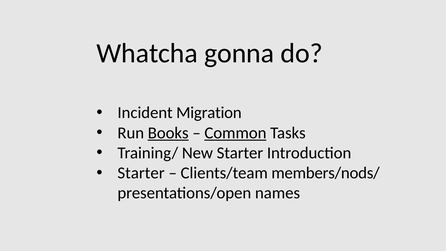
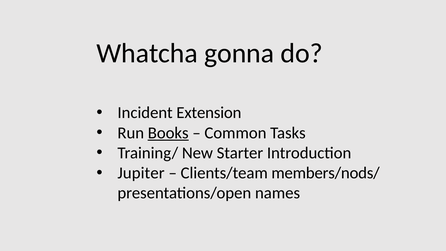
Migration: Migration -> Extension
Common underline: present -> none
Starter at (141, 173): Starter -> Jupiter
